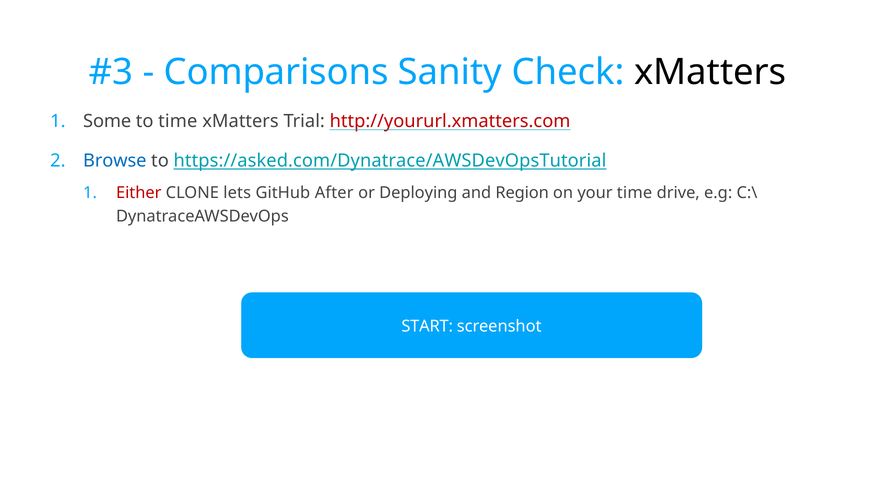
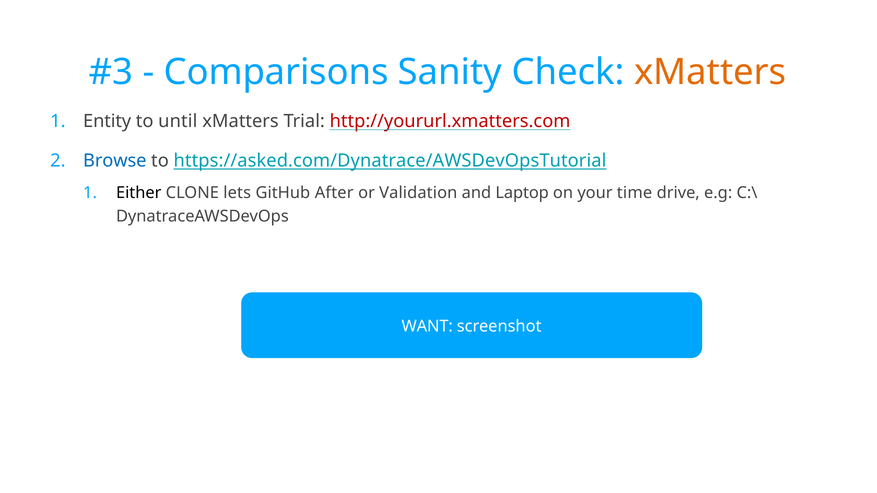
xMatters at (710, 72) colour: black -> orange
Some: Some -> Entity
to time: time -> until
Either colour: red -> black
Deploying: Deploying -> Validation
Region: Region -> Laptop
START: START -> WANT
